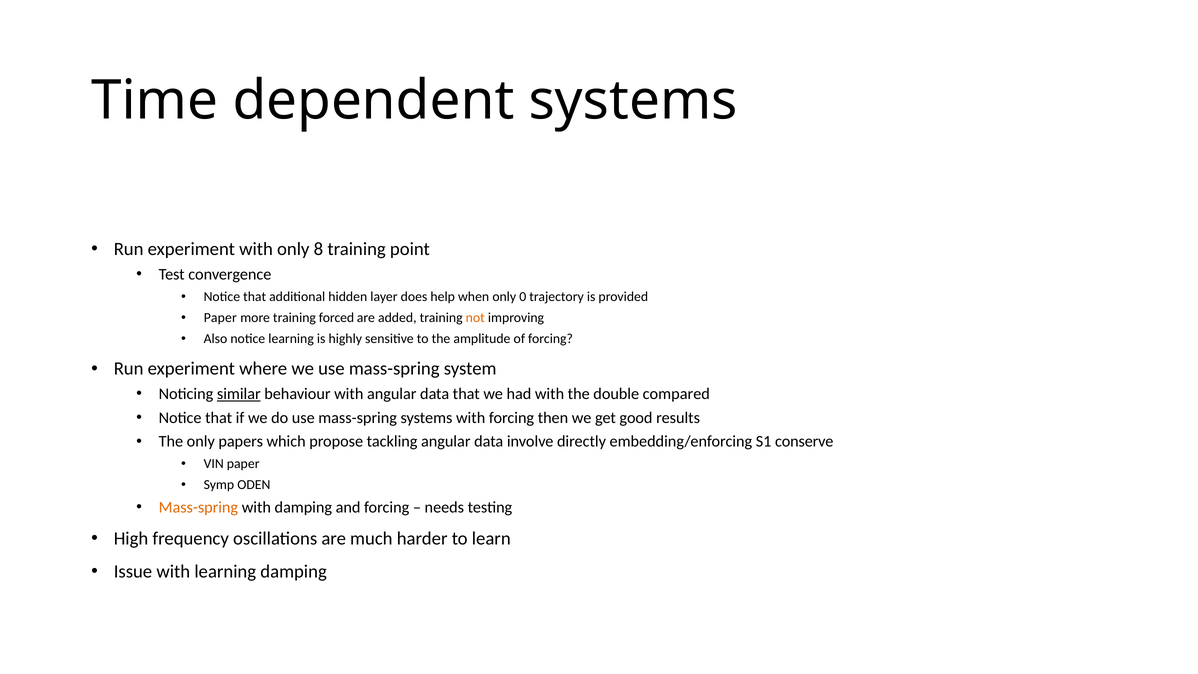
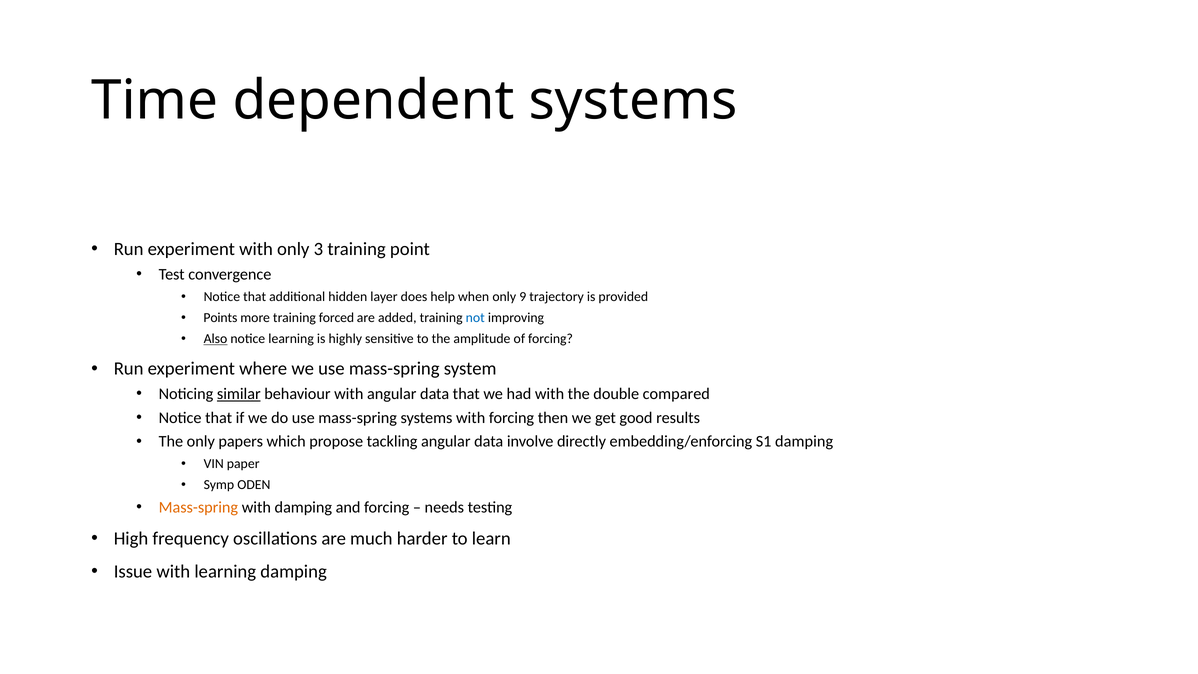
8: 8 -> 3
0: 0 -> 9
Paper at (220, 318): Paper -> Points
not colour: orange -> blue
Also underline: none -> present
S1 conserve: conserve -> damping
